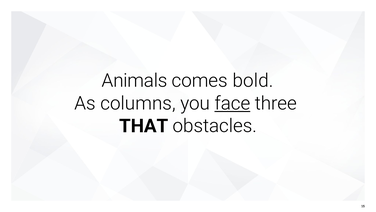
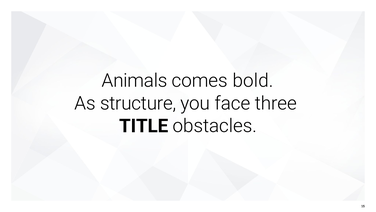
columns: columns -> structure
face underline: present -> none
THAT: THAT -> TITLE
